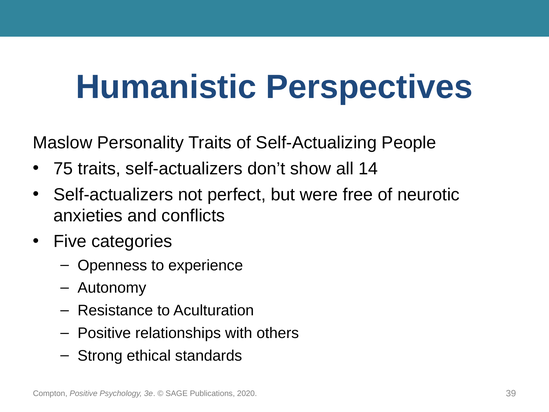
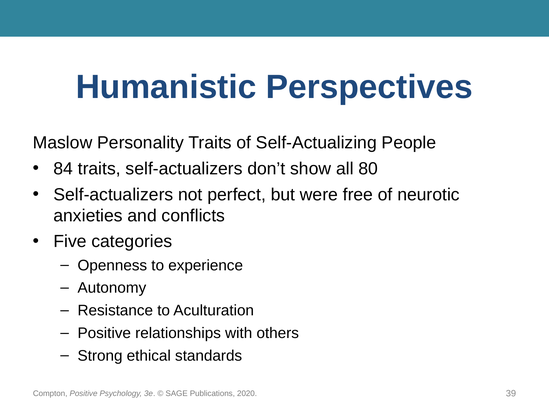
75: 75 -> 84
14: 14 -> 80
